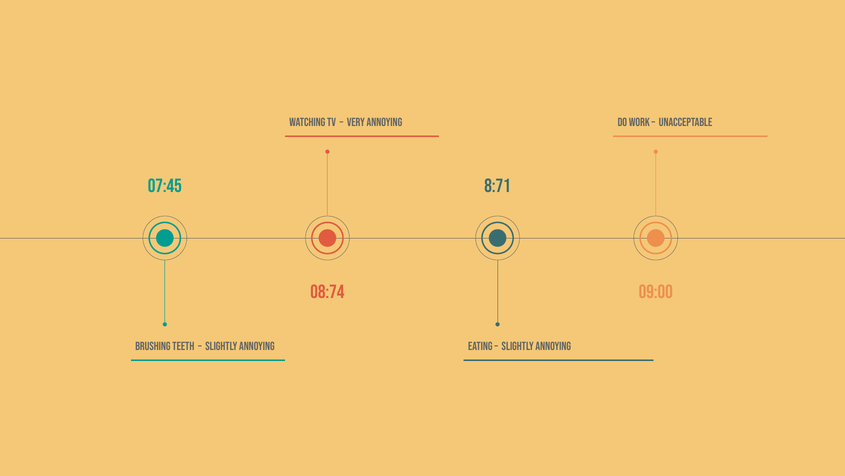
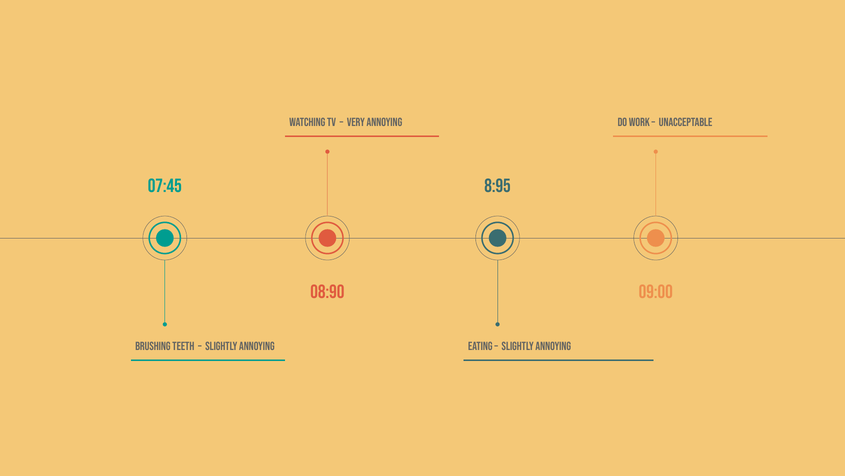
8:71: 8:71 -> 8:95
08:74: 08:74 -> 08:90
